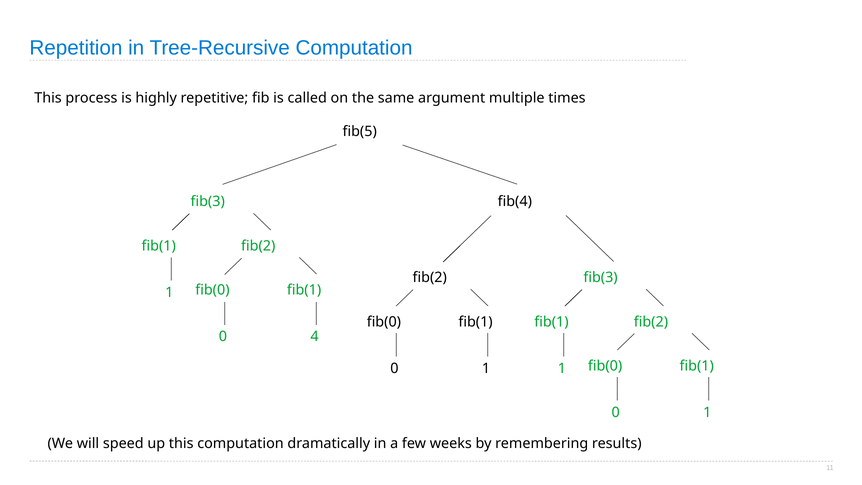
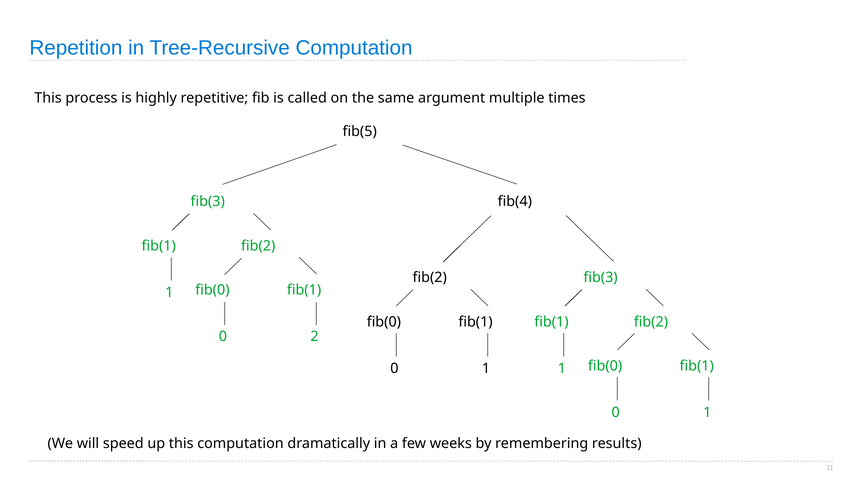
4: 4 -> 2
